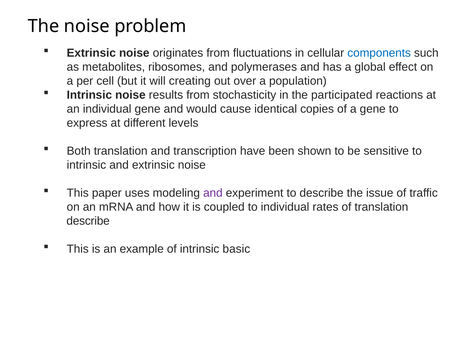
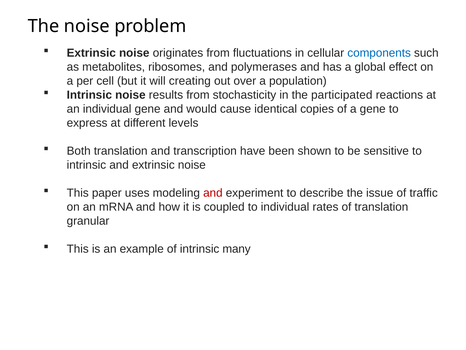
and at (213, 193) colour: purple -> red
describe at (88, 221): describe -> granular
basic: basic -> many
